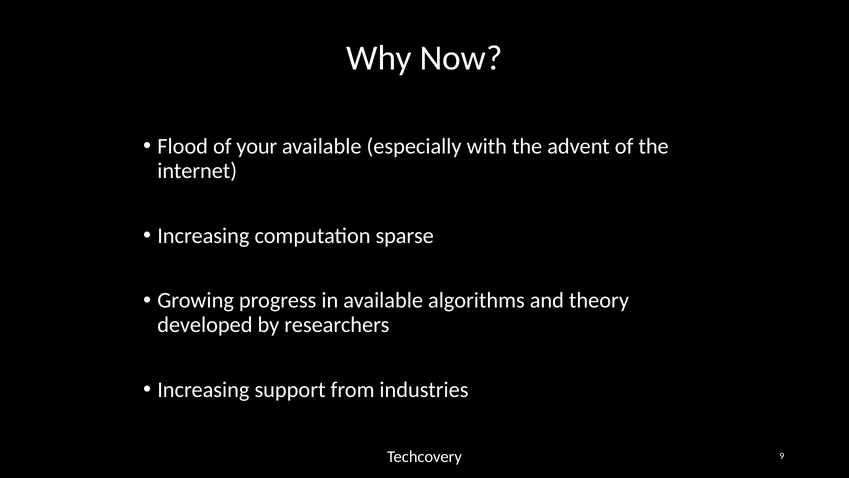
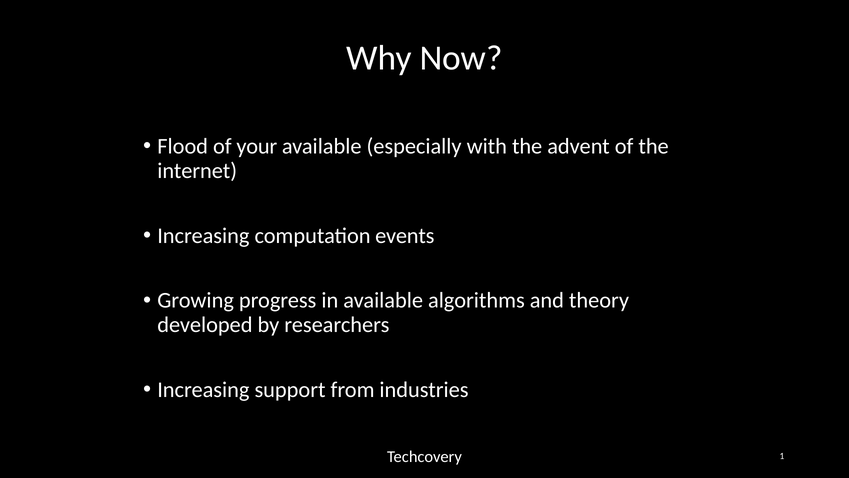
sparse: sparse -> events
9: 9 -> 1
